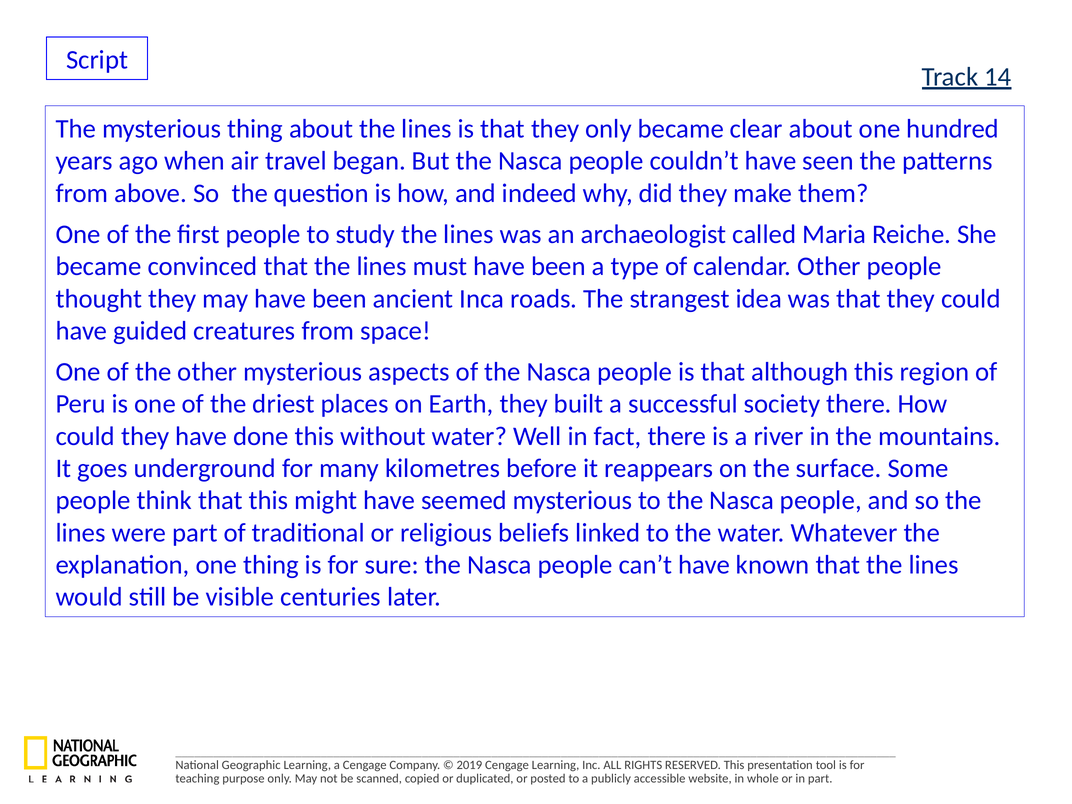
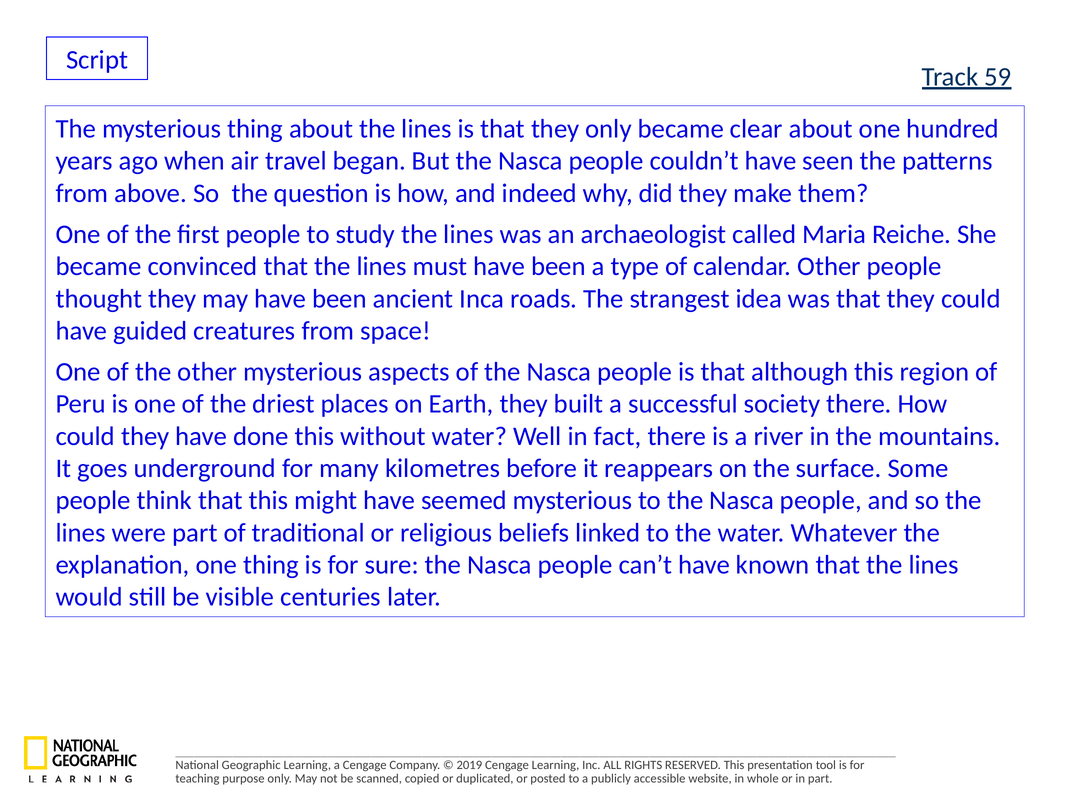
14: 14 -> 59
